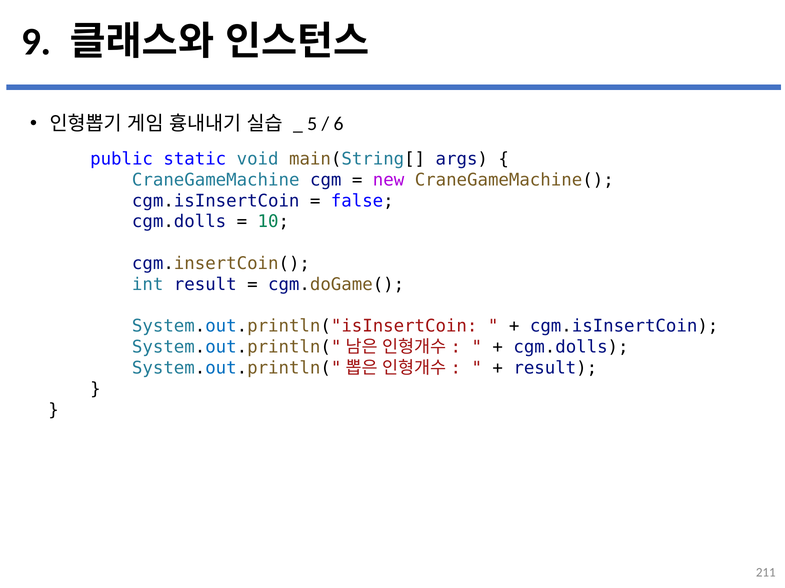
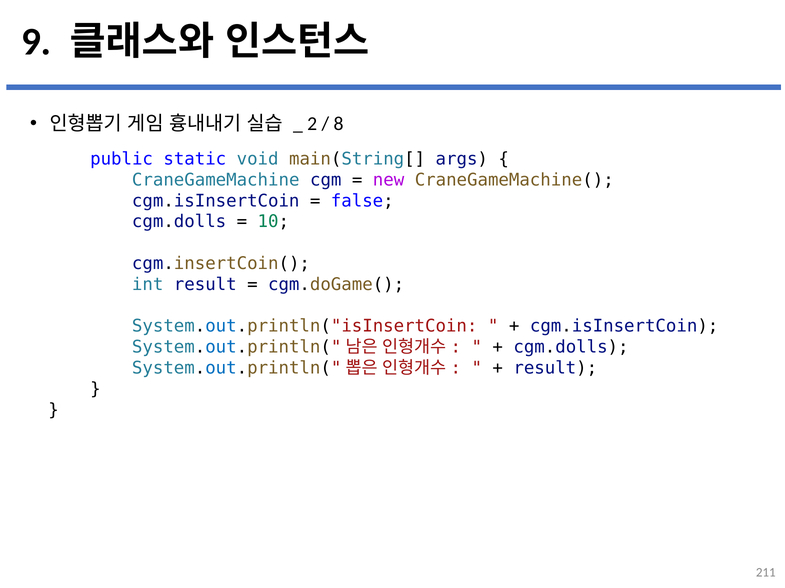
5: 5 -> 2
6: 6 -> 8
